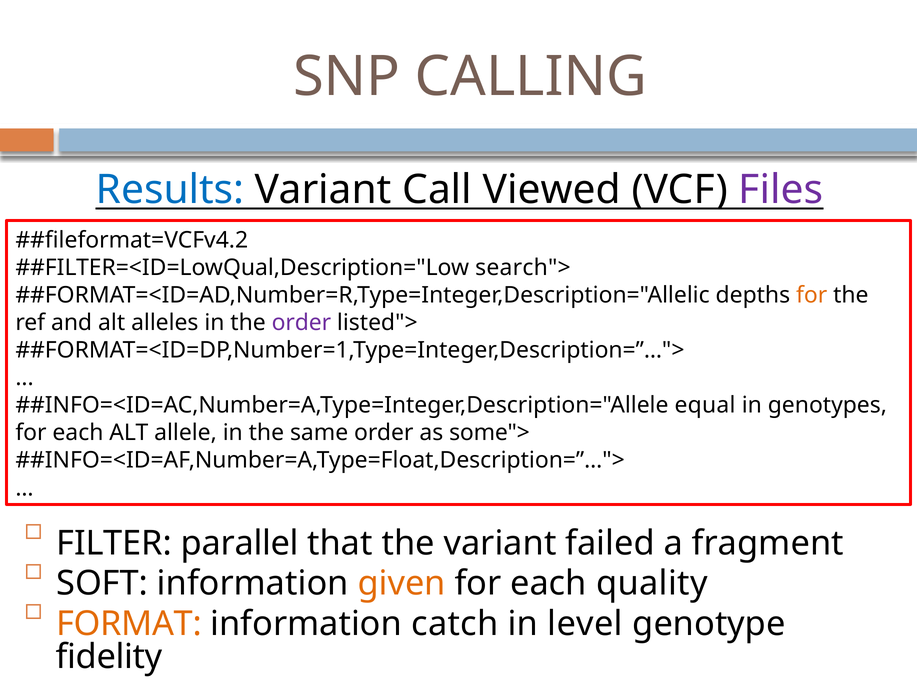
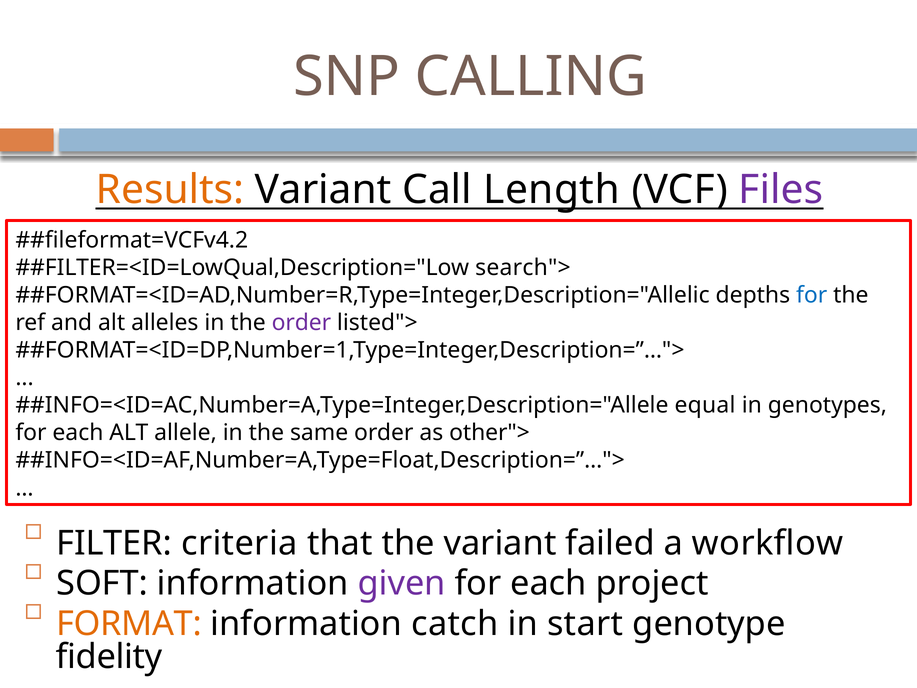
Results colour: blue -> orange
Viewed: Viewed -> Length
for at (812, 295) colour: orange -> blue
some">: some"> -> other">
parallel: parallel -> criteria
fragment: fragment -> workflow
given colour: orange -> purple
quality: quality -> project
level: level -> start
